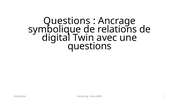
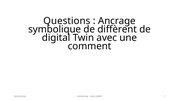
relations: relations -> diffèrent
questions at (90, 46): questions -> comment
